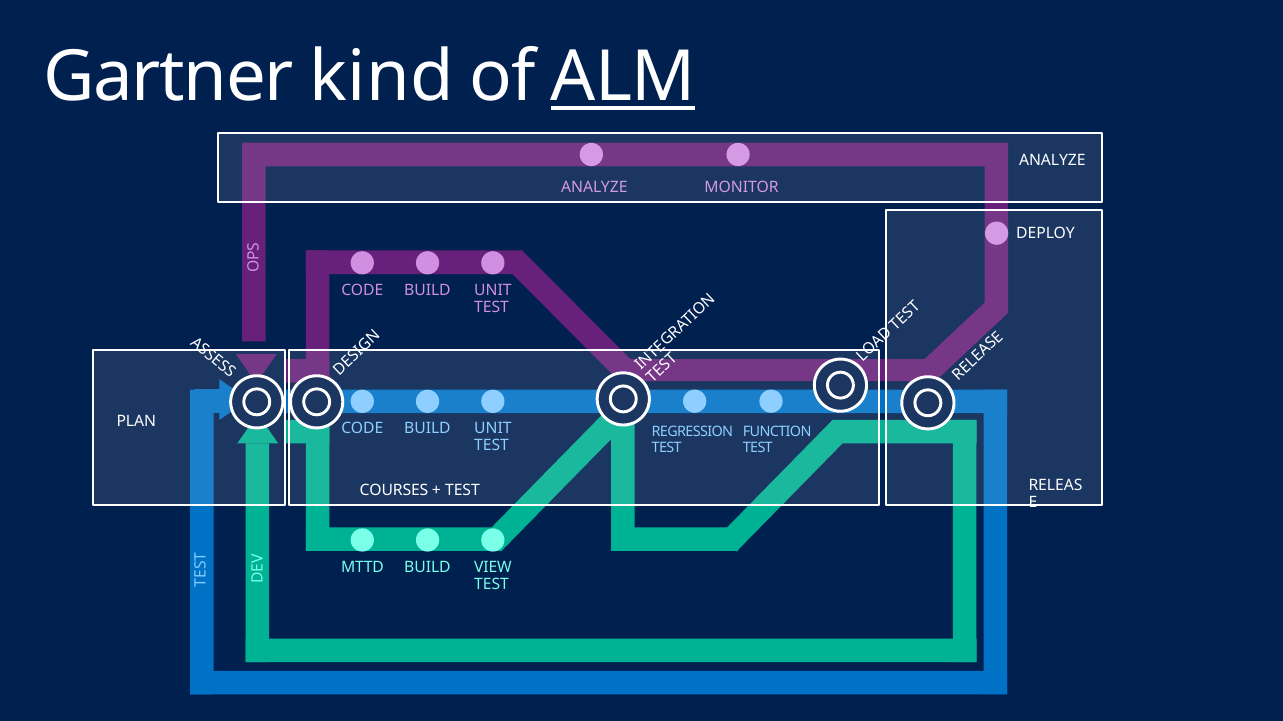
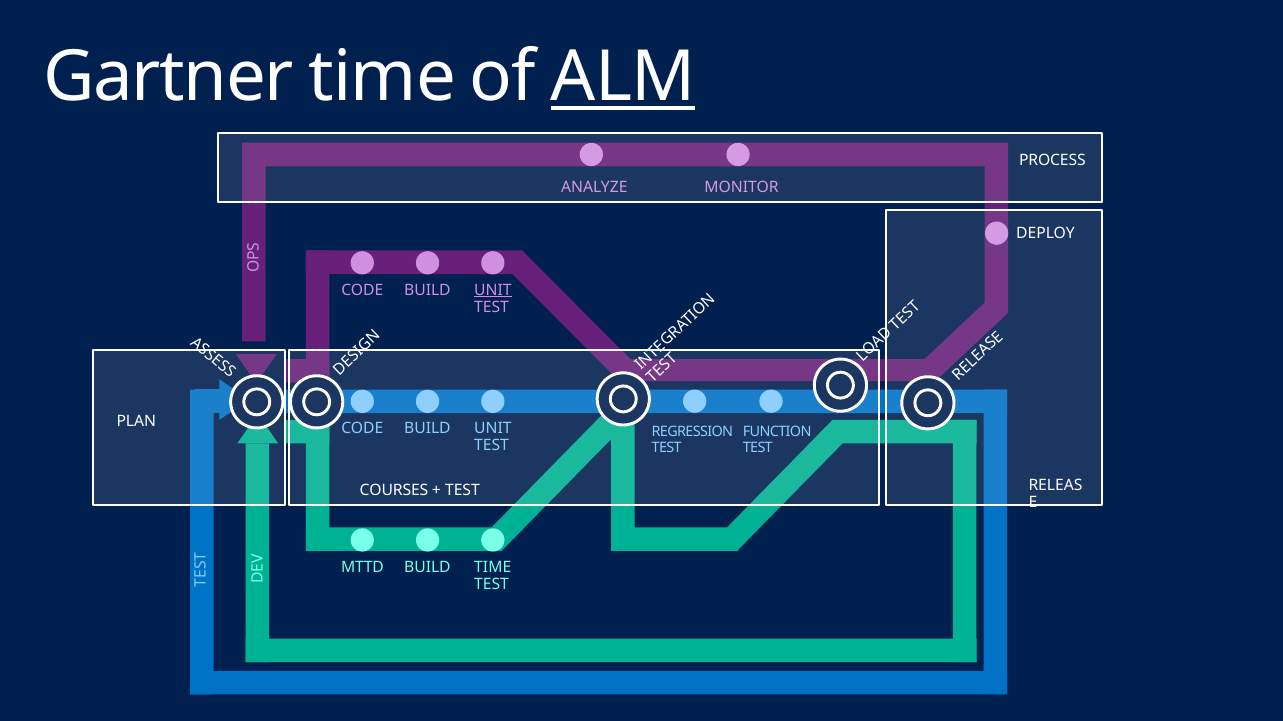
Gartner kind: kind -> time
ANALYZE at (1052, 161): ANALYZE -> PROCESS
UNIT at (493, 290) underline: none -> present
BUILD VIEW: VIEW -> TIME
